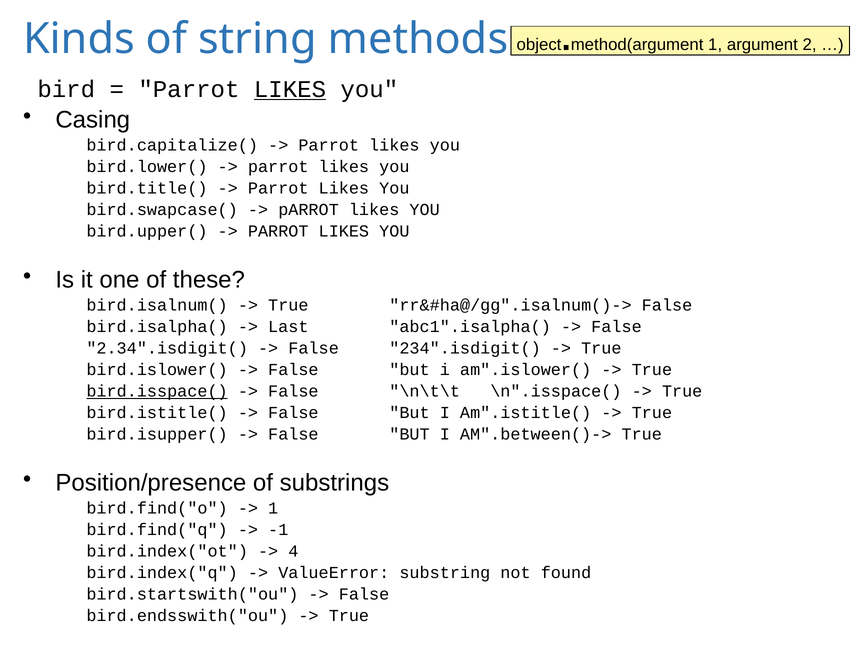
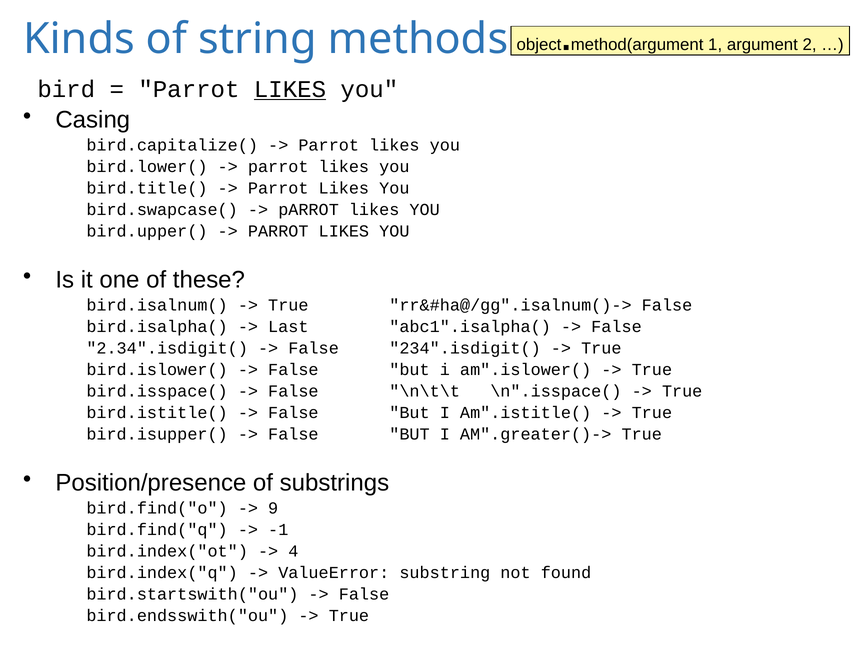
bird.isspace( underline: present -> none
AM".between()->: AM".between()-> -> AM".greater()->
1 at (273, 508): 1 -> 9
